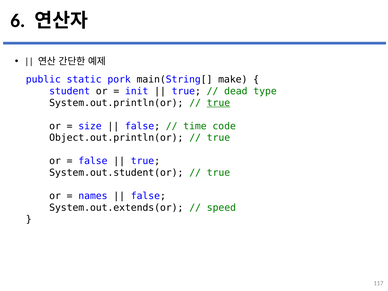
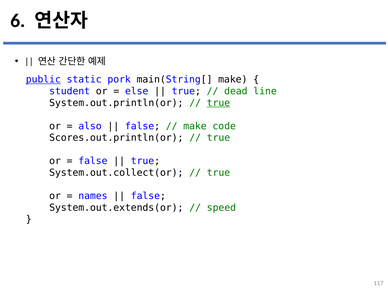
public underline: none -> present
init: init -> else
type: type -> line
size: size -> also
time at (195, 126): time -> make
Object.out.println(or: Object.out.println(or -> Scores.out.println(or
System.out.student(or: System.out.student(or -> System.out.collect(or
